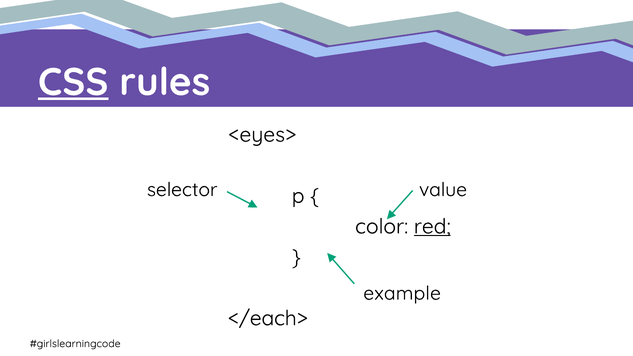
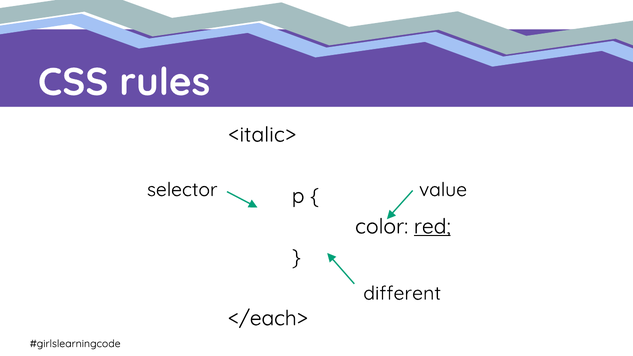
CSS underline: present -> none
<eyes>: <eyes> -> <italic>
example: example -> different
